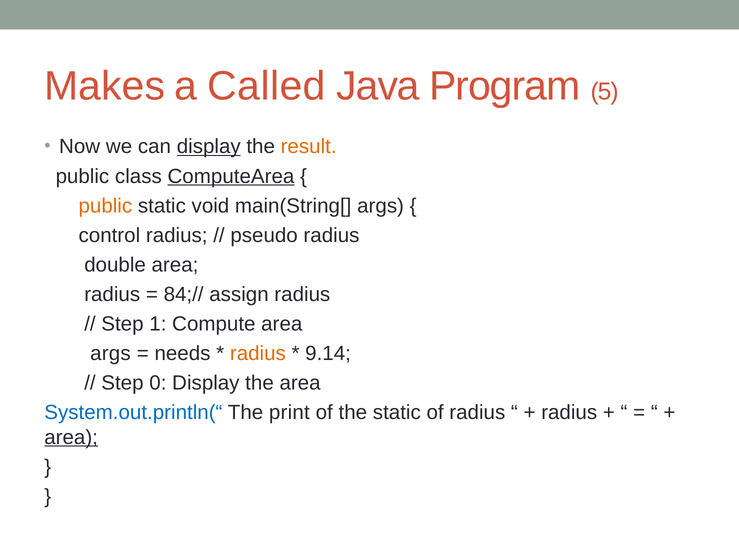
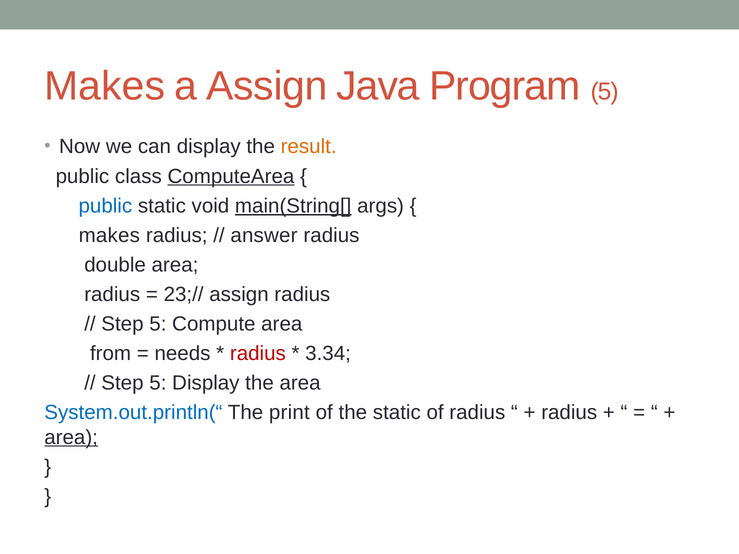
a Called: Called -> Assign
display at (209, 147) underline: present -> none
public at (105, 206) colour: orange -> blue
main(String[ underline: none -> present
control at (109, 235): control -> makes
pseudo: pseudo -> answer
84;//: 84;// -> 23;//
1 at (158, 324): 1 -> 5
args at (110, 354): args -> from
radius at (258, 354) colour: orange -> red
9.14: 9.14 -> 3.34
0 at (158, 383): 0 -> 5
